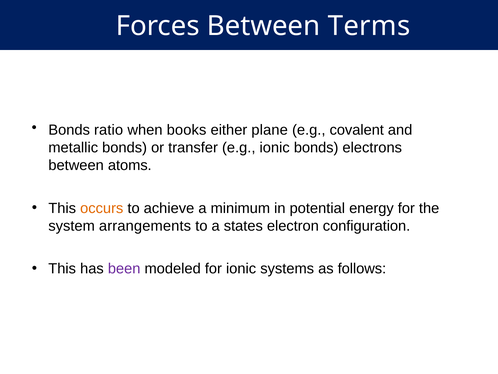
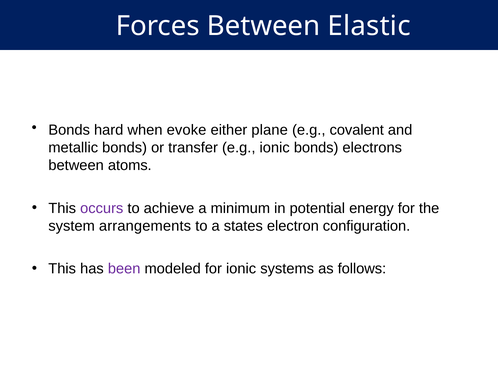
Terms: Terms -> Elastic
ratio: ratio -> hard
books: books -> evoke
occurs colour: orange -> purple
